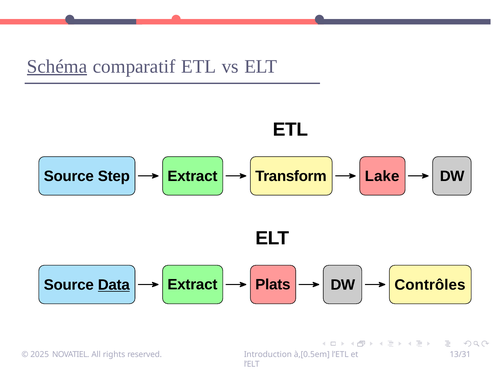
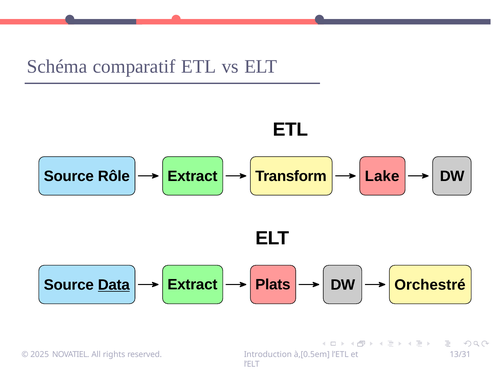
Schéma underline: present -> none
Step: Step -> Rôle
Contrôles: Contrôles -> Orchestré
